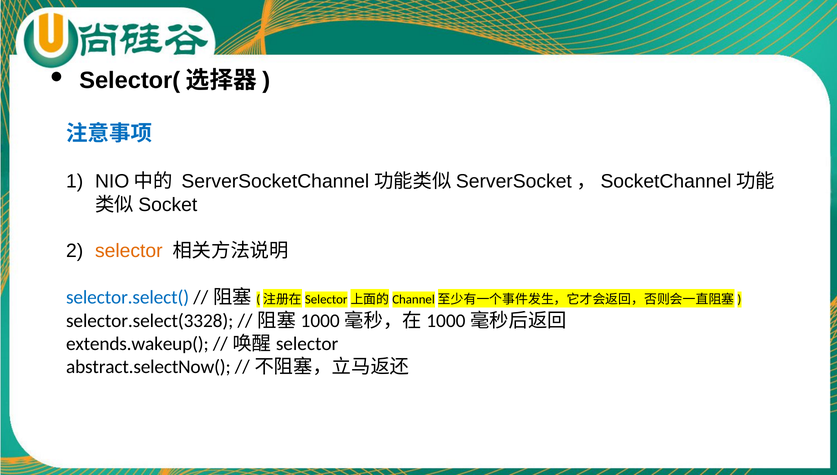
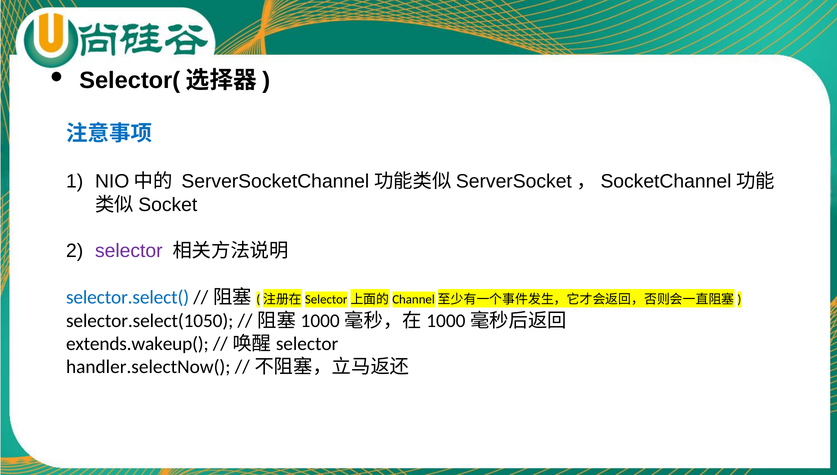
selector colour: orange -> purple
selector.select(3328: selector.select(3328 -> selector.select(1050
abstract.selectNow(: abstract.selectNow( -> handler.selectNow(
